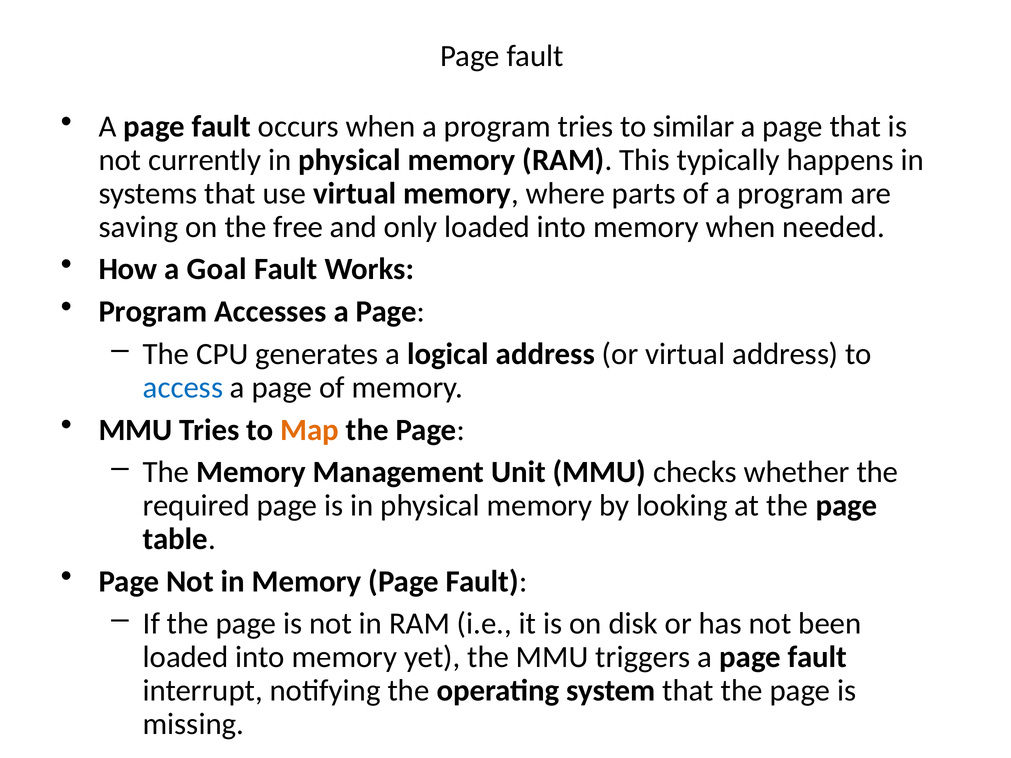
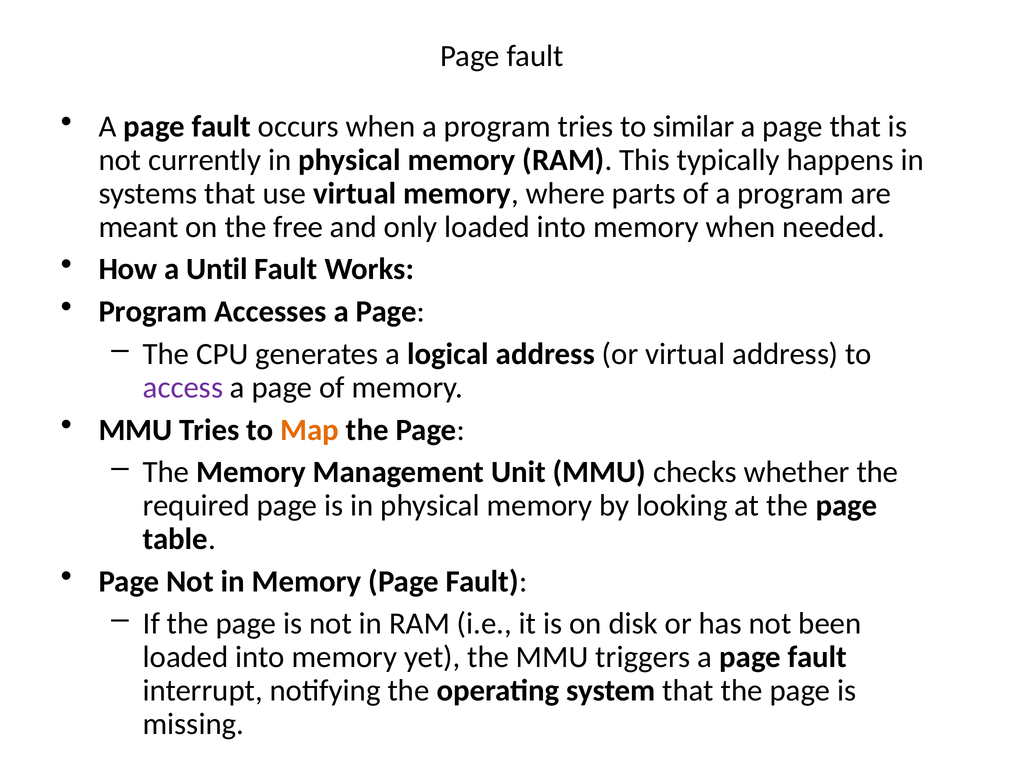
saving: saving -> meant
Goal: Goal -> Until
access colour: blue -> purple
